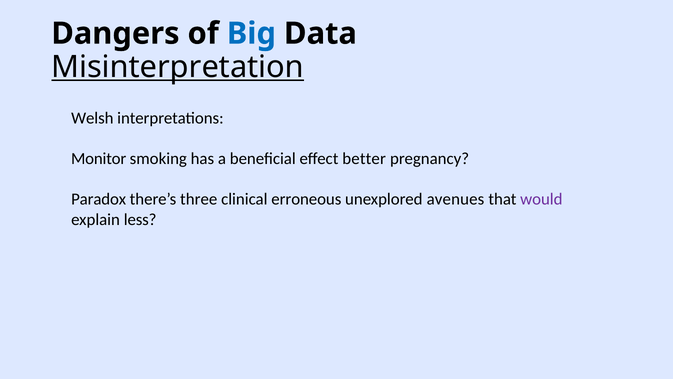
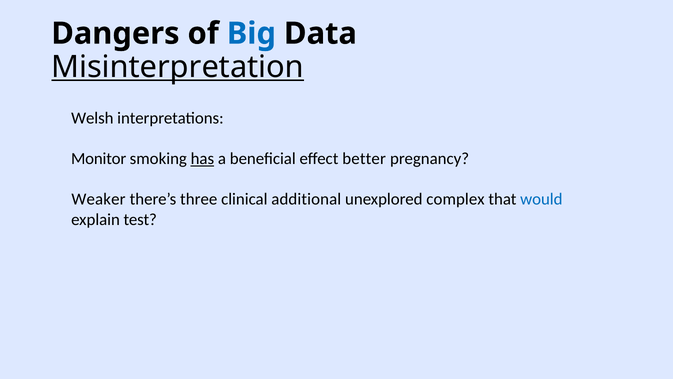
has underline: none -> present
Paradox: Paradox -> Weaker
erroneous: erroneous -> additional
avenues: avenues -> complex
would colour: purple -> blue
less: less -> test
